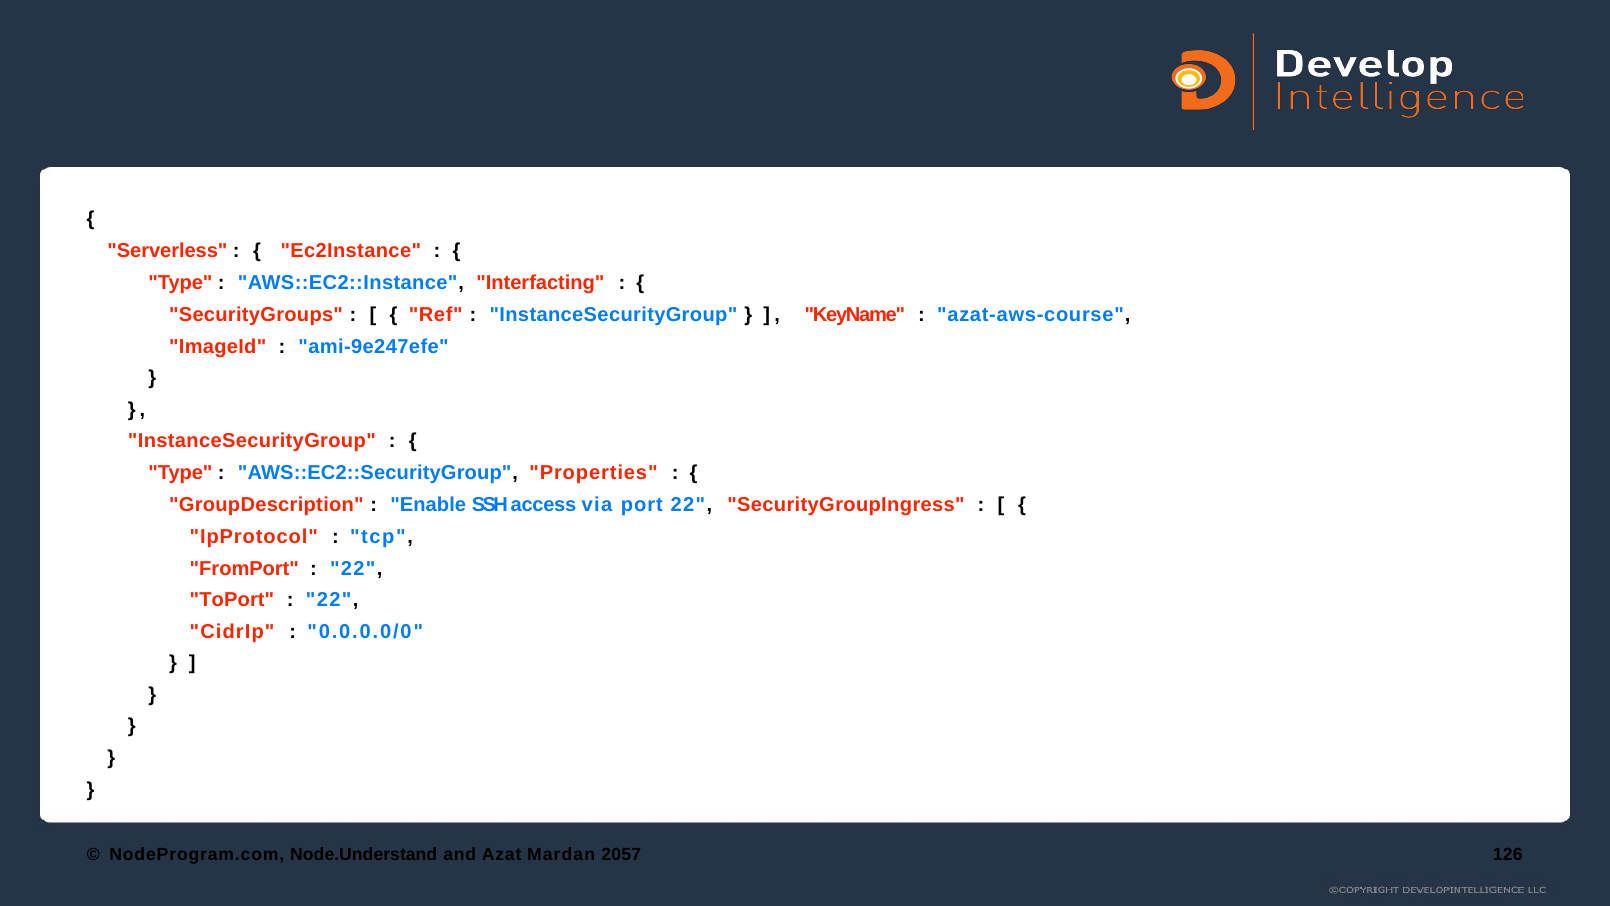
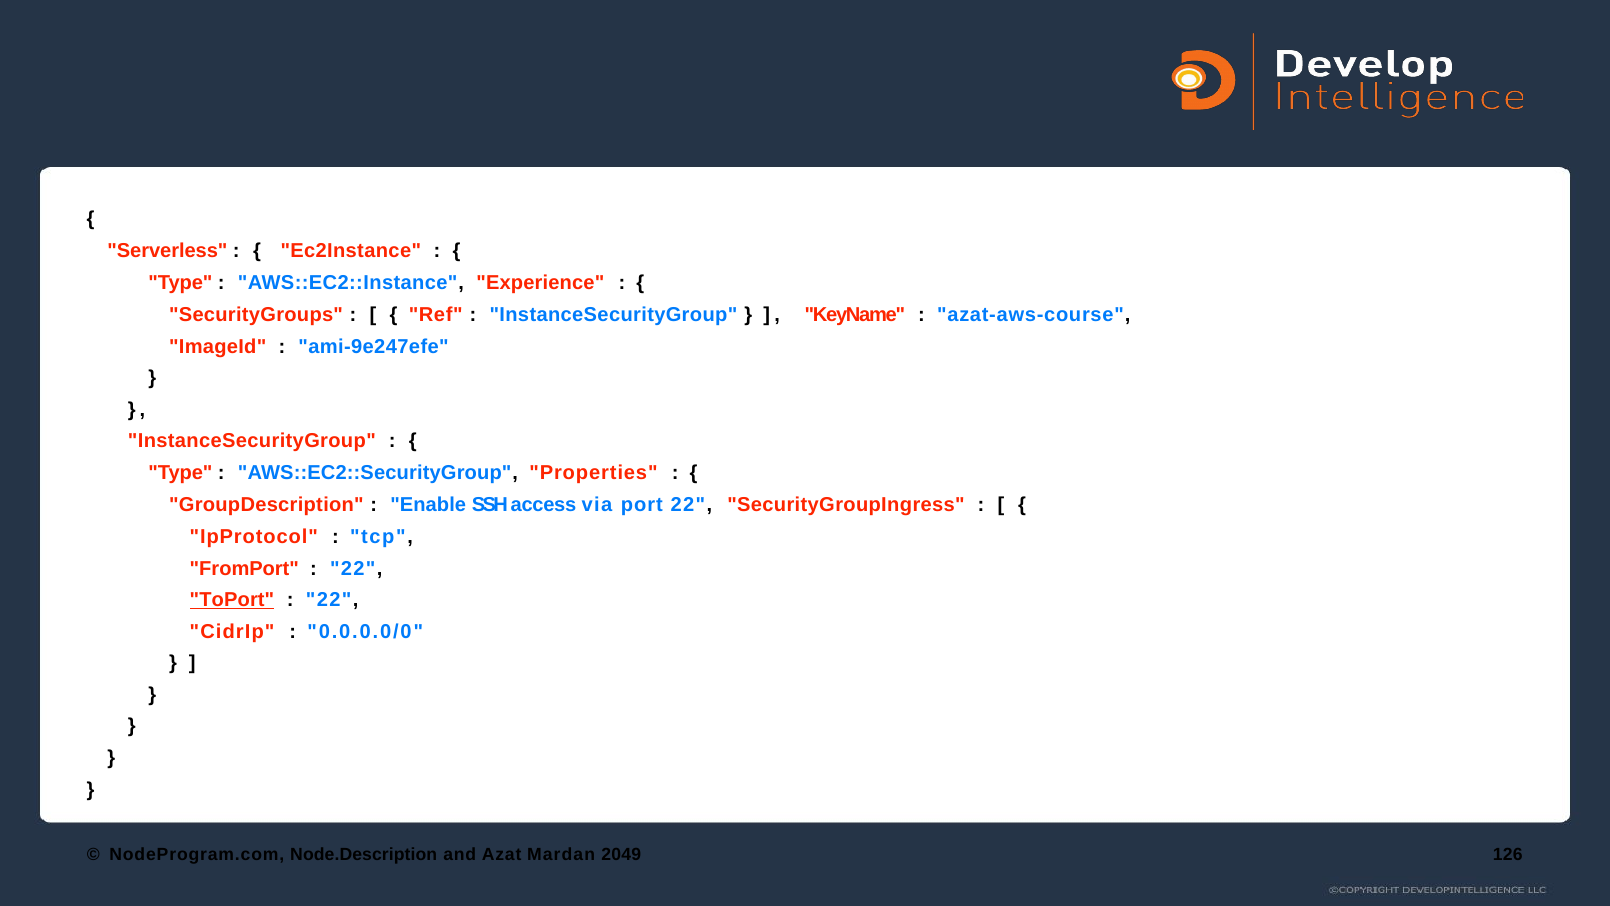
Interfacting: Interfacting -> Experience
ToPort underline: none -> present
Node.Understand: Node.Understand -> Node.Description
2057: 2057 -> 2049
